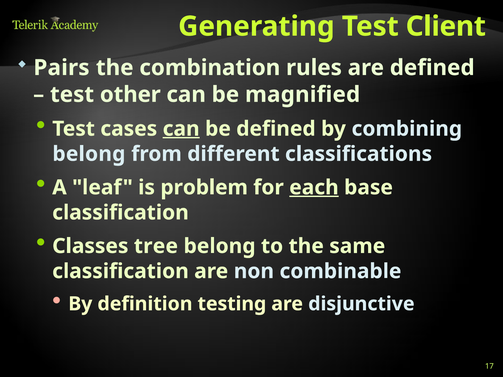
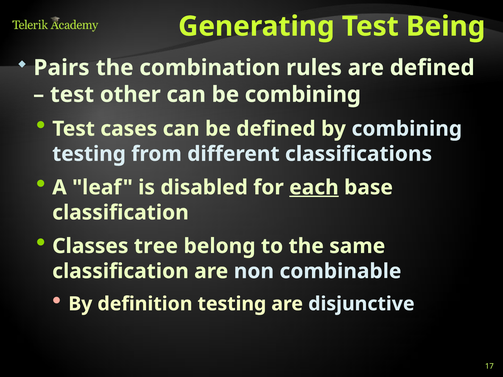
Client: Client -> Being
be magnified: magnified -> combining
can at (181, 129) underline: present -> none
belong at (89, 154): belong -> testing
problem: problem -> disabled
